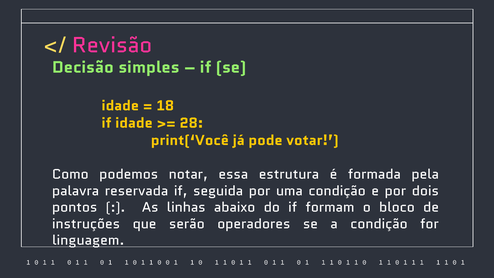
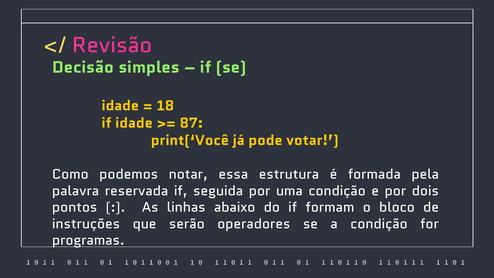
28: 28 -> 87
linguagem: linguagem -> programas
